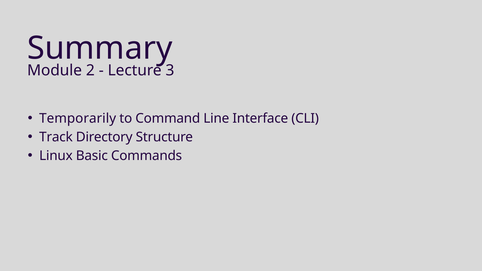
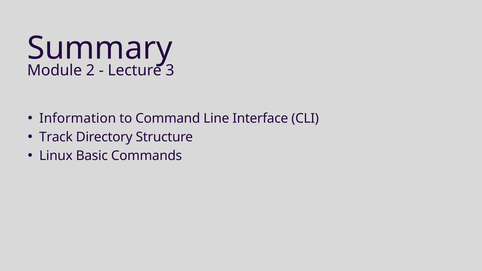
Temporarily: Temporarily -> Information
